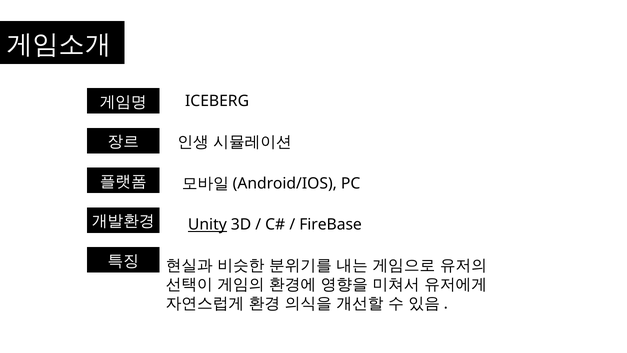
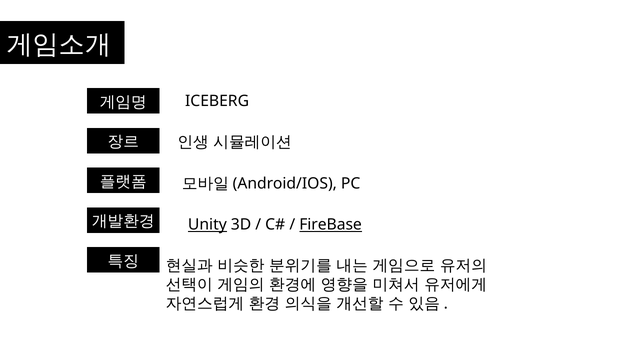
FireBase underline: none -> present
